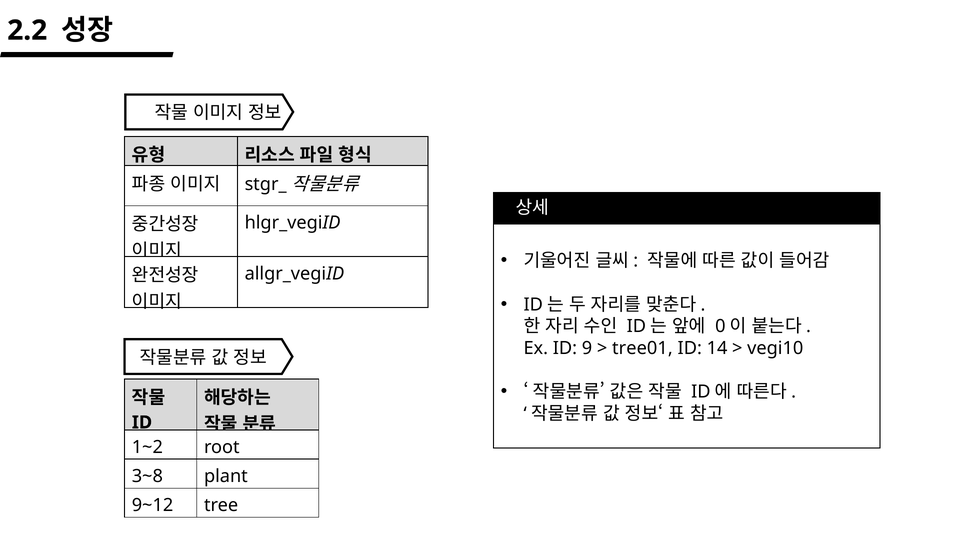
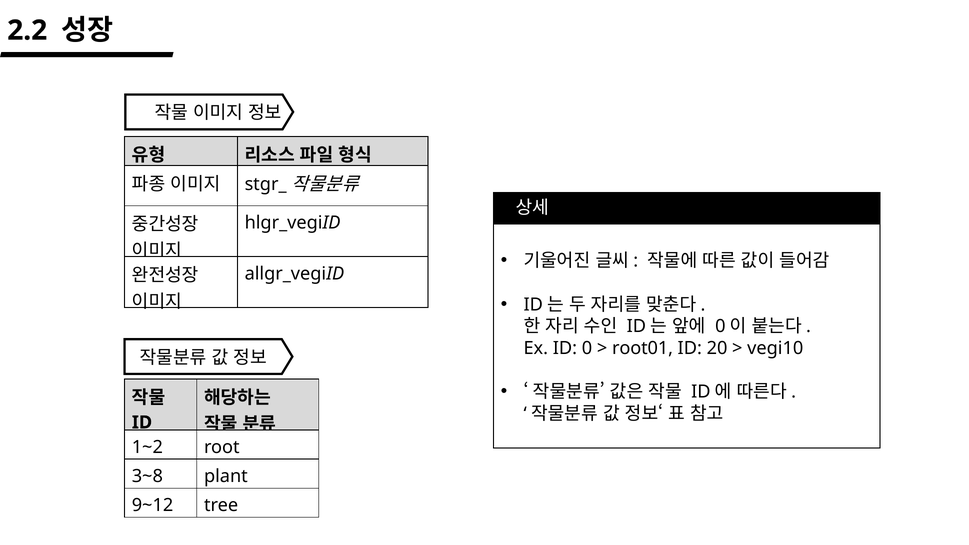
9: 9 -> 0
tree01: tree01 -> root01
14: 14 -> 20
